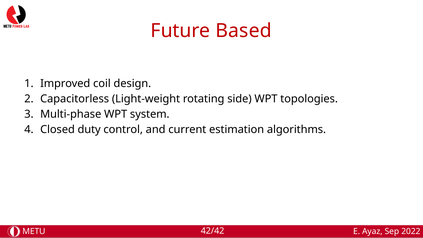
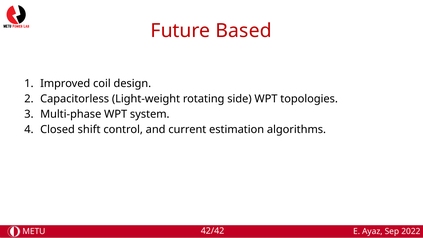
duty: duty -> shift
